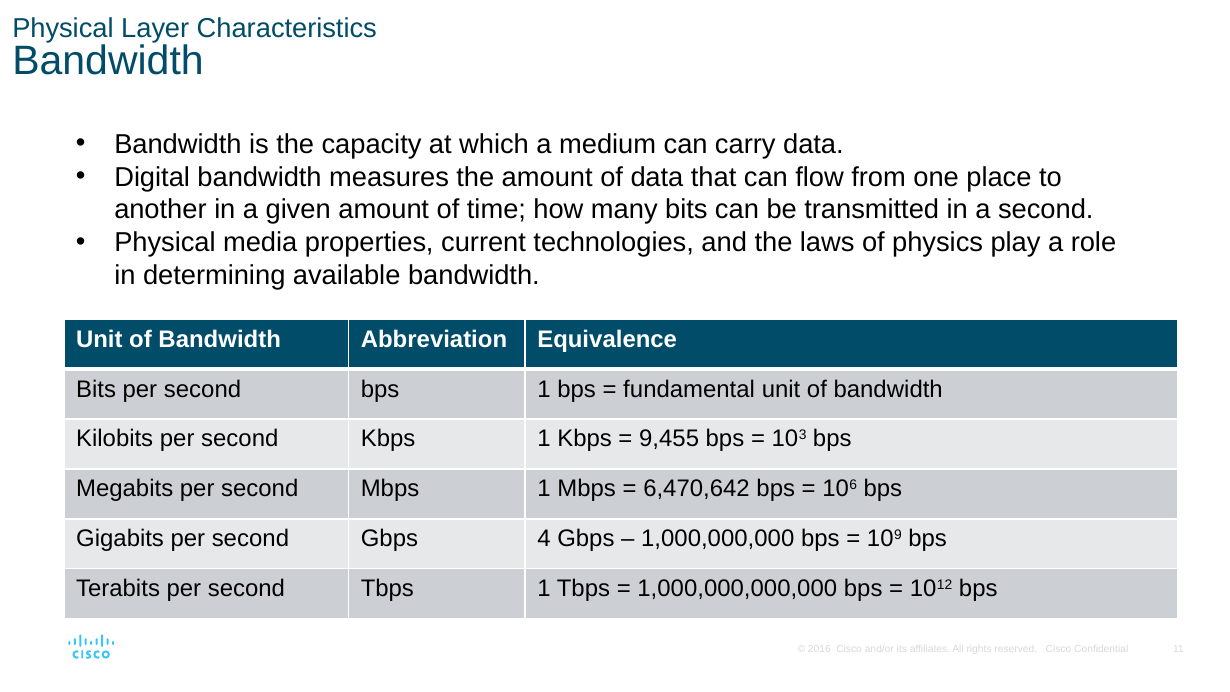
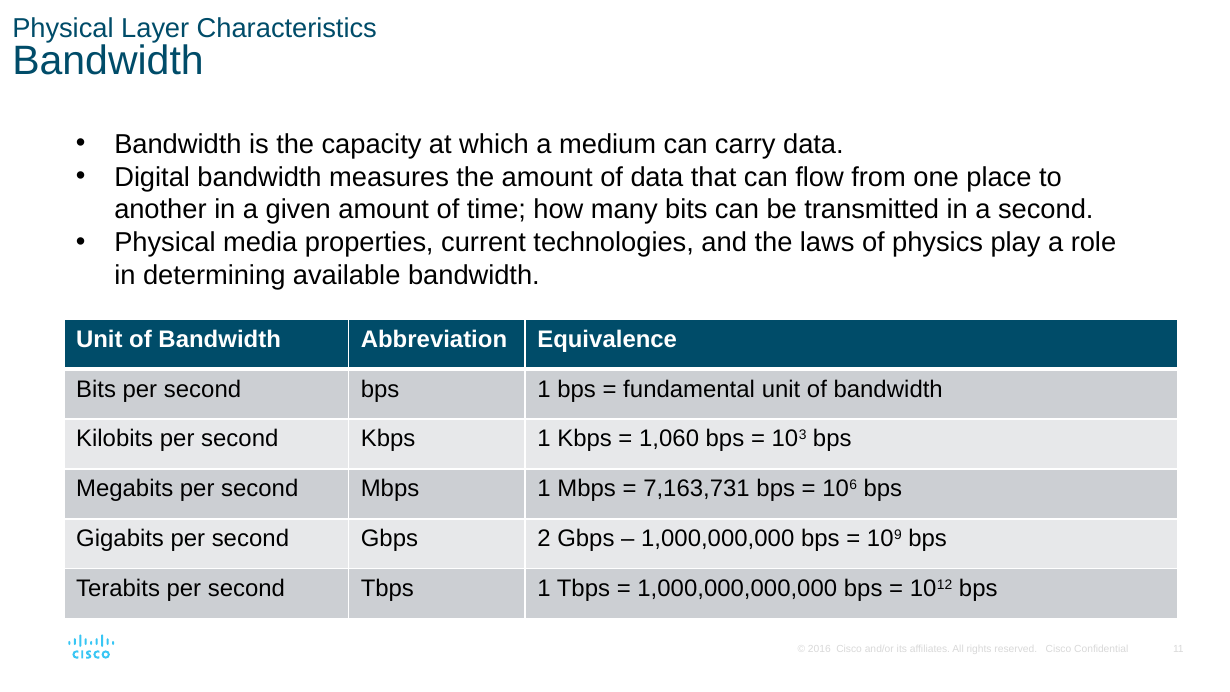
9,455: 9,455 -> 1,060
6,470,642: 6,470,642 -> 7,163,731
4: 4 -> 2
